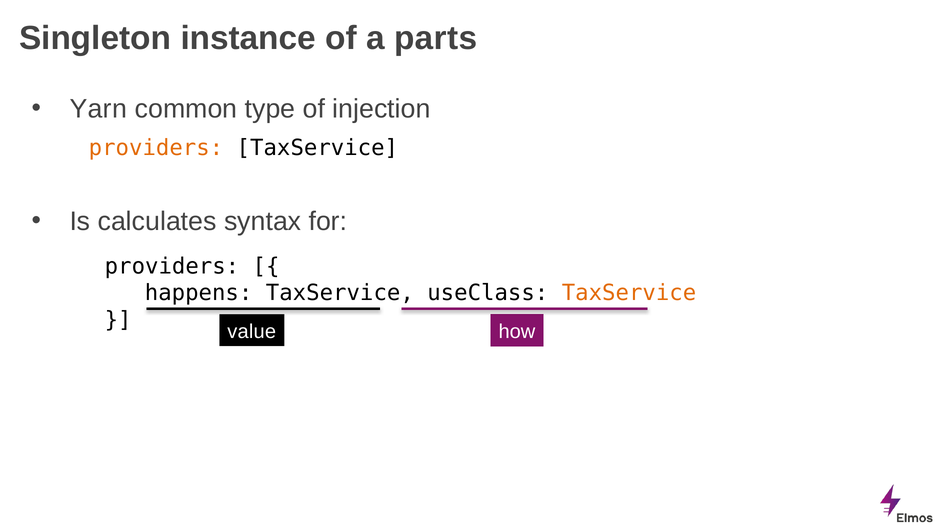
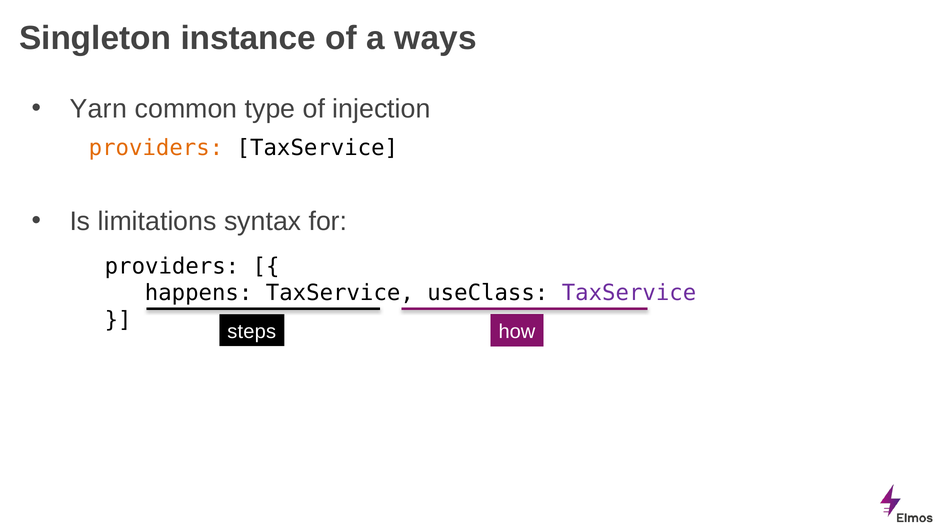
parts: parts -> ways
calculates: calculates -> limitations
TaxService at (629, 293) colour: orange -> purple
value: value -> steps
